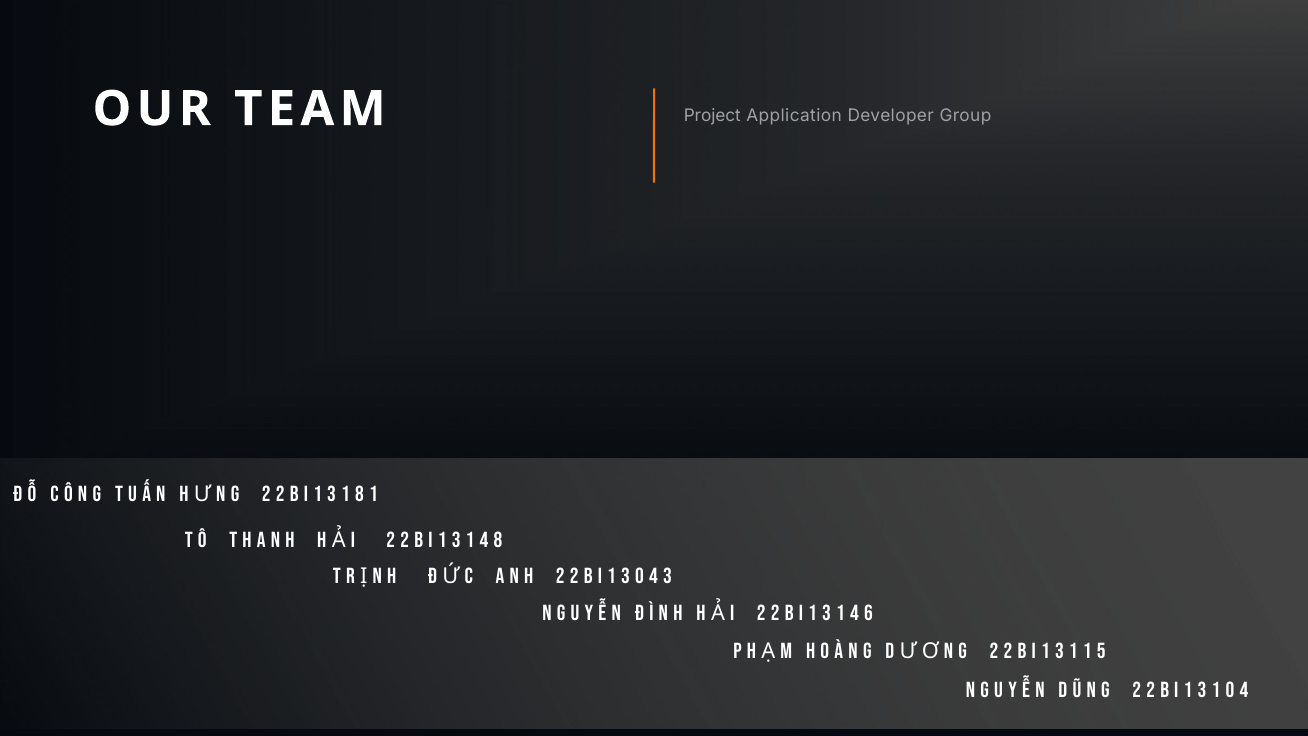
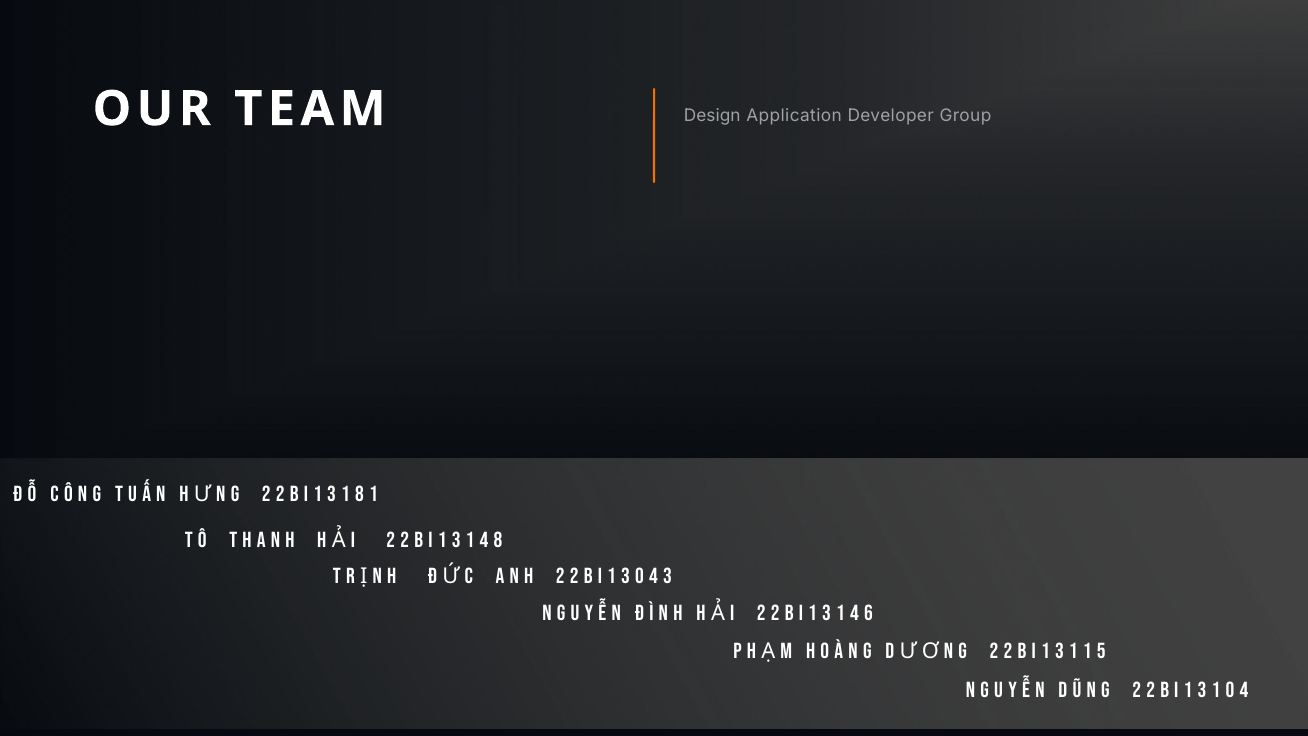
Project: Project -> Design
